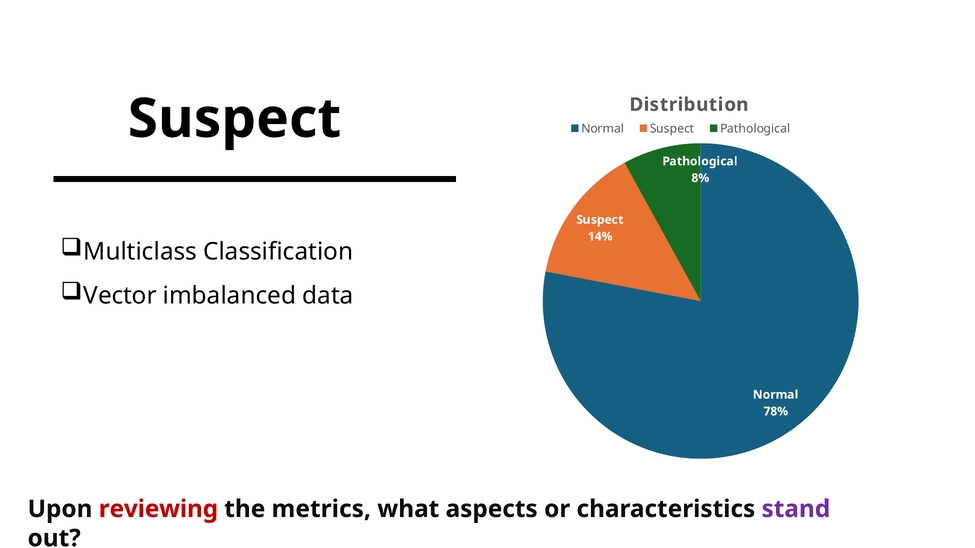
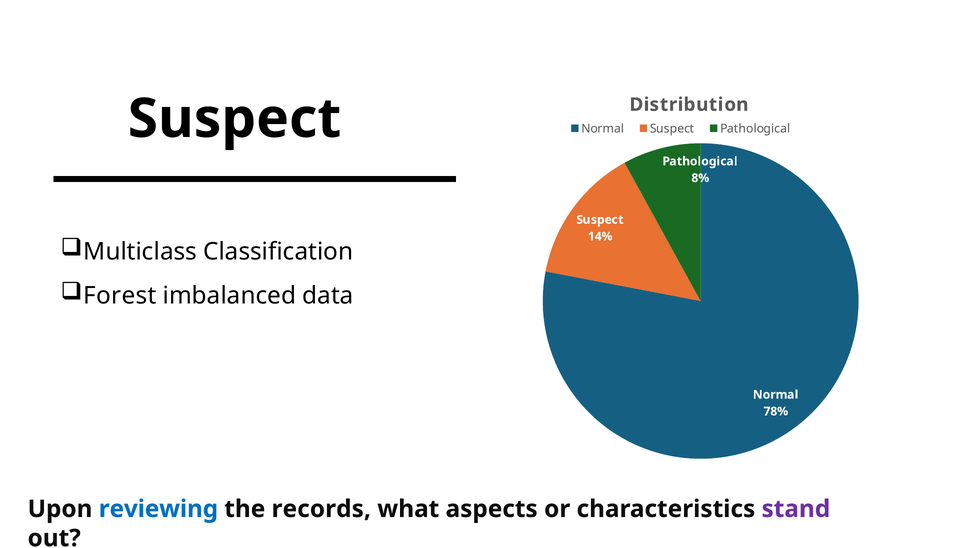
Vector: Vector -> Forest
reviewing colour: red -> blue
metrics: metrics -> records
